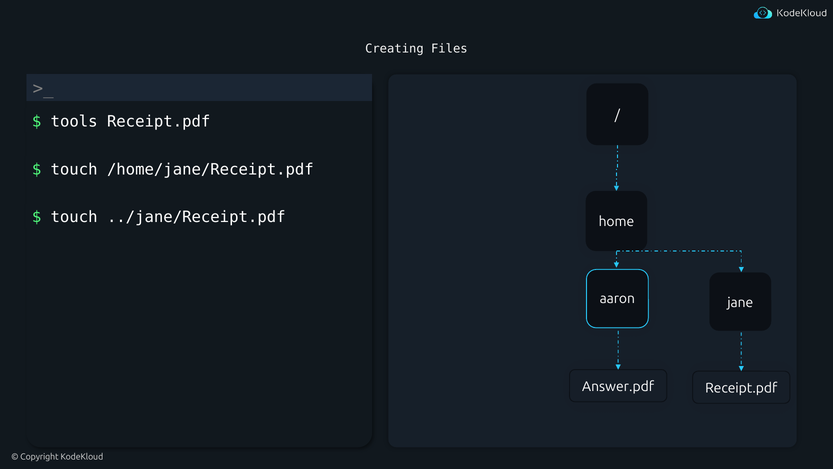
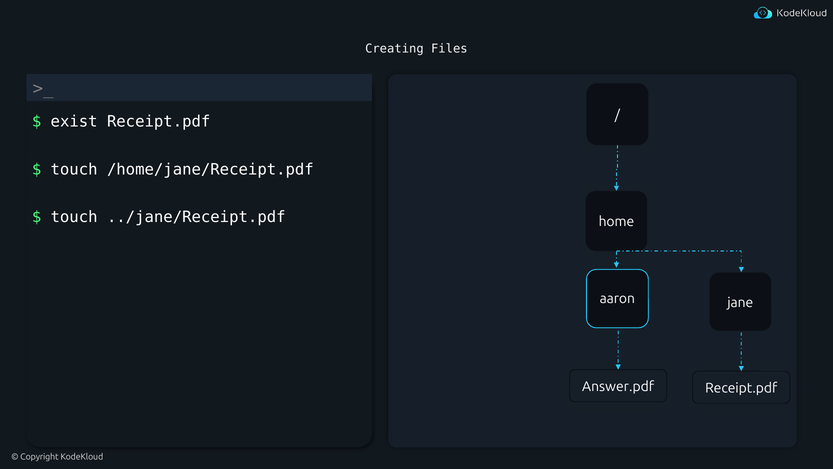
tools: tools -> exist
